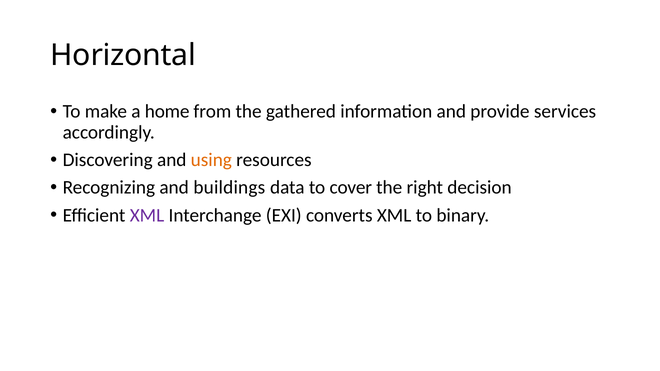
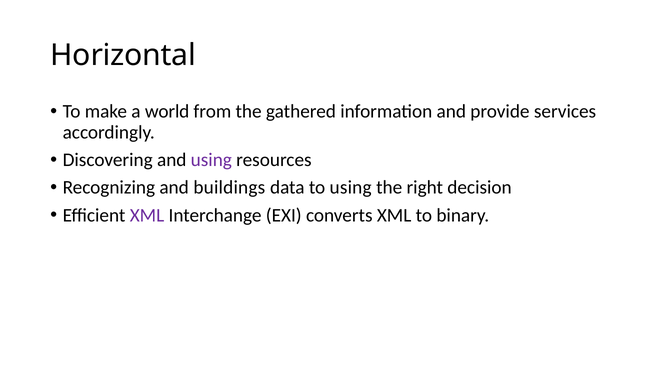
home: home -> world
using at (211, 160) colour: orange -> purple
to cover: cover -> using
